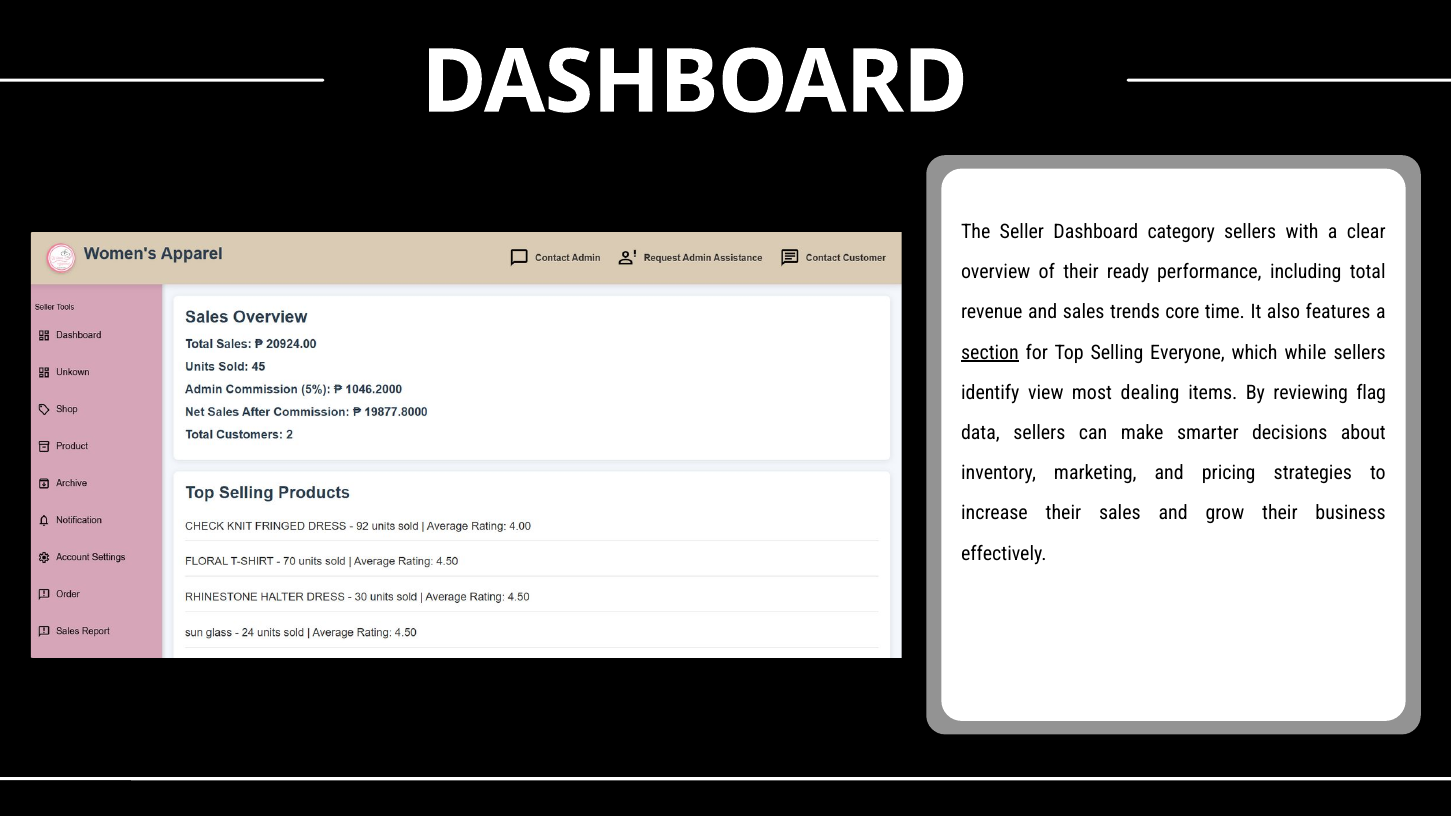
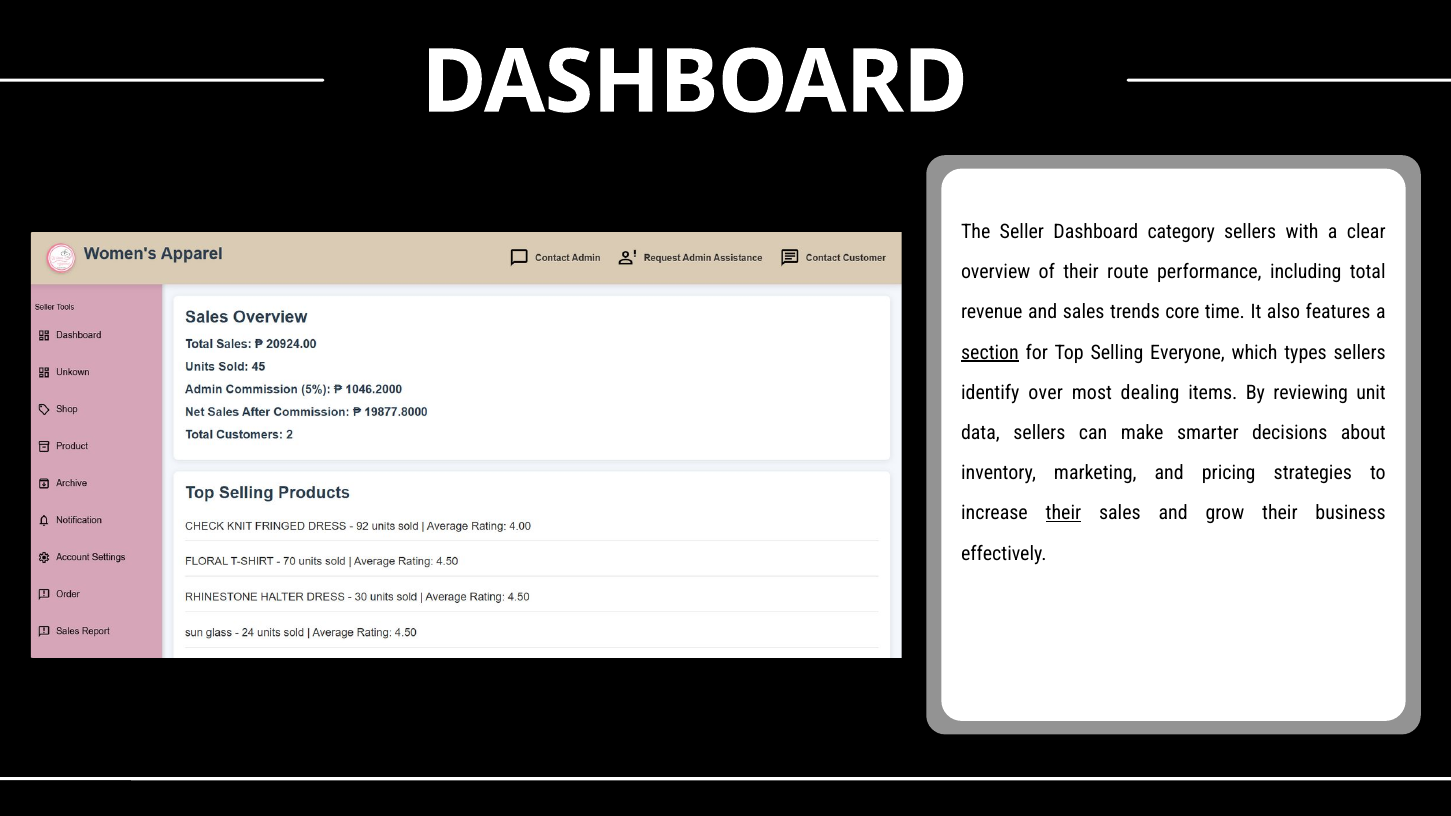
ready: ready -> route
while: while -> types
view: view -> over
flag: flag -> unit
their at (1063, 513) underline: none -> present
